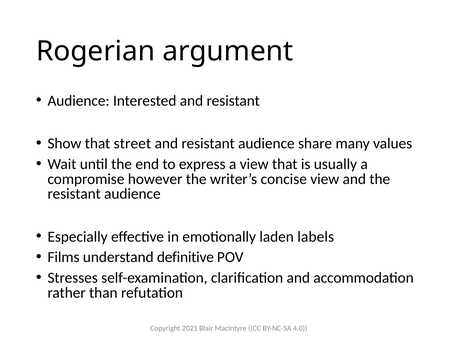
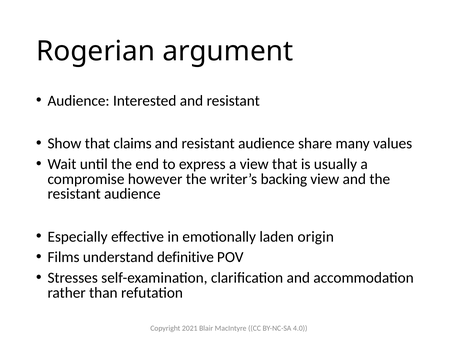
street: street -> claims
concise: concise -> backing
labels: labels -> origin
